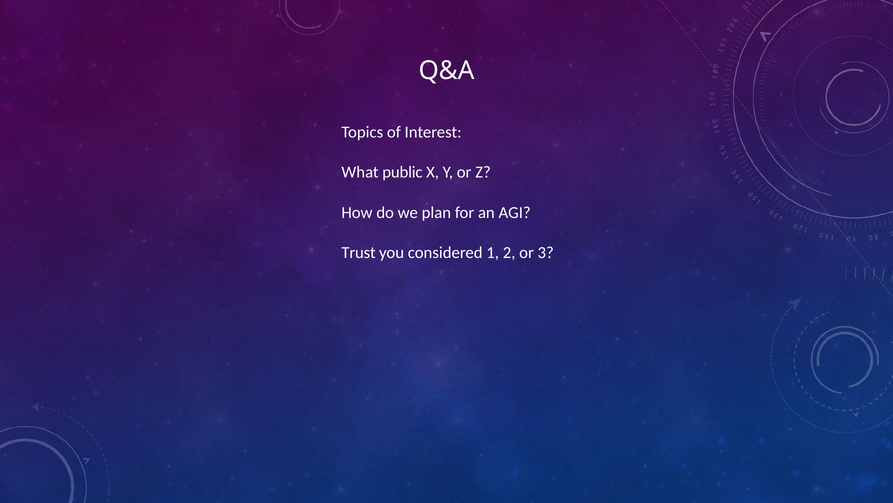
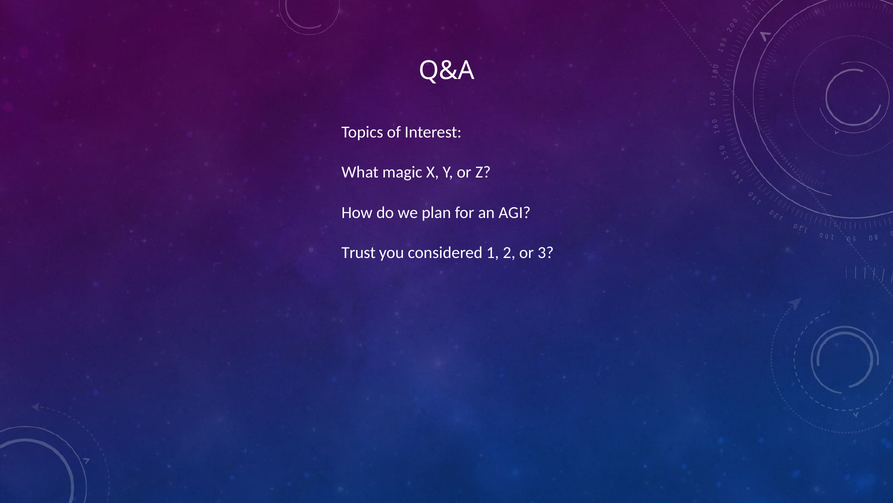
public: public -> magic
